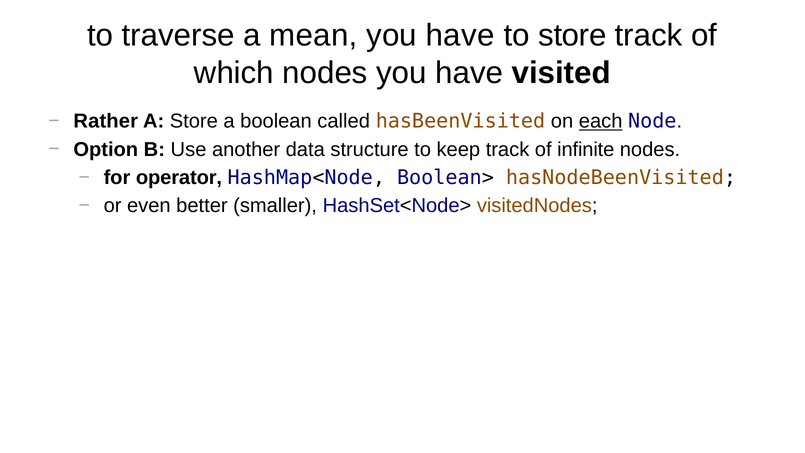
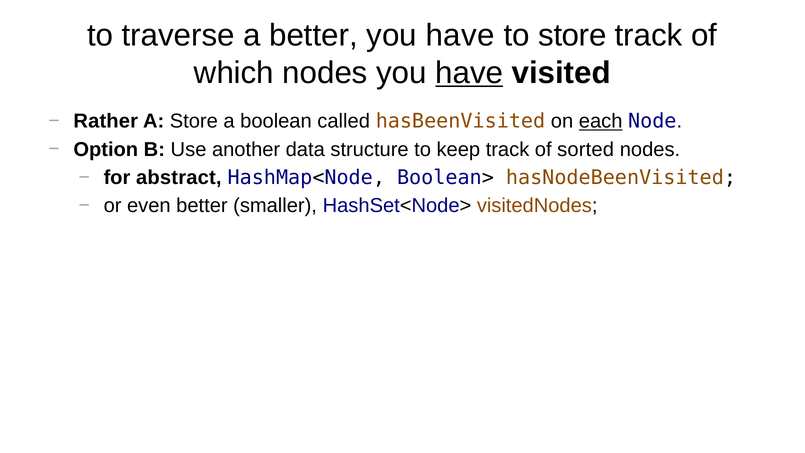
a mean: mean -> better
have at (469, 73) underline: none -> present
infinite: infinite -> sorted
operator: operator -> abstract
